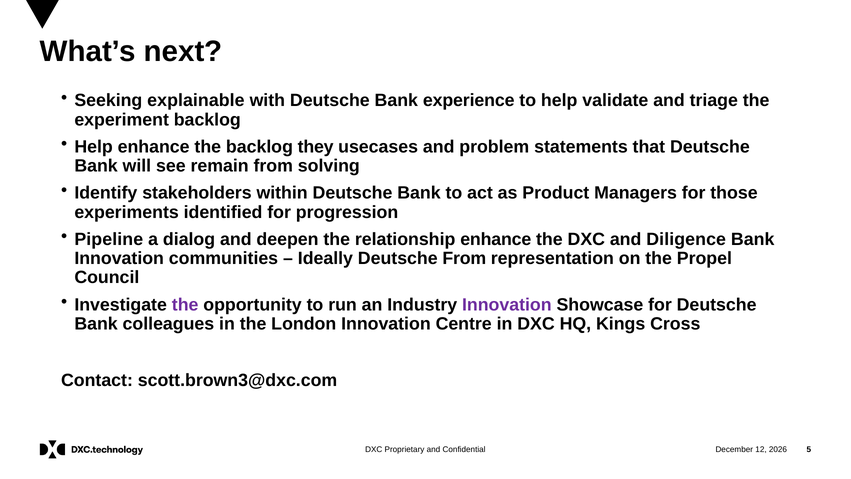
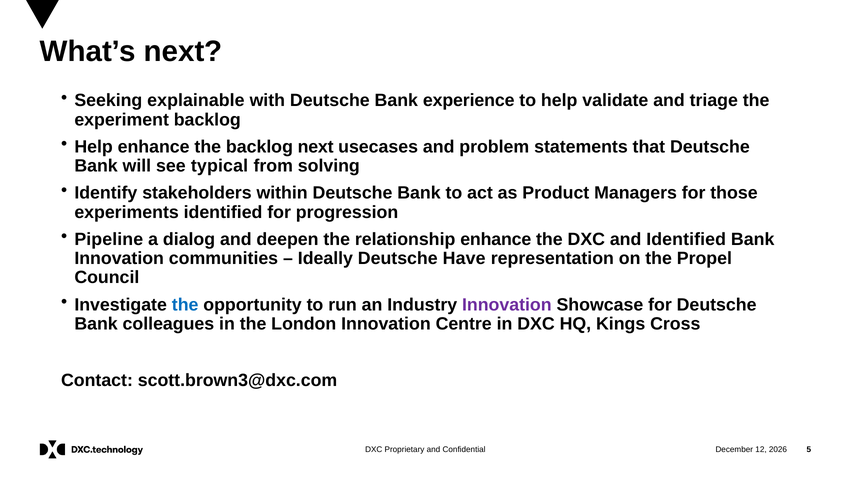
backlog they: they -> next
remain: remain -> typical
and Diligence: Diligence -> Identified
Deutsche From: From -> Have
the at (185, 305) colour: purple -> blue
